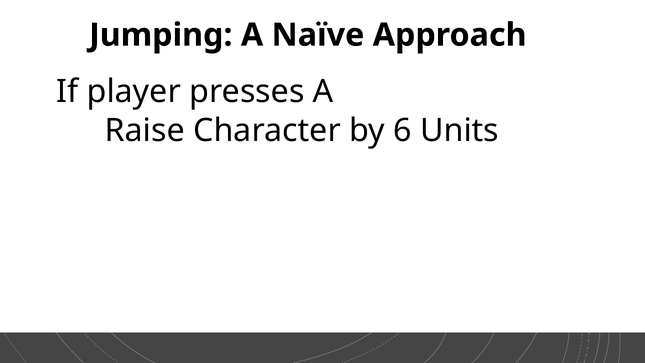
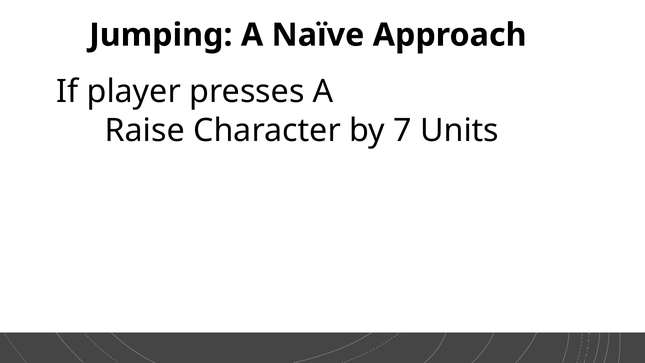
6: 6 -> 7
